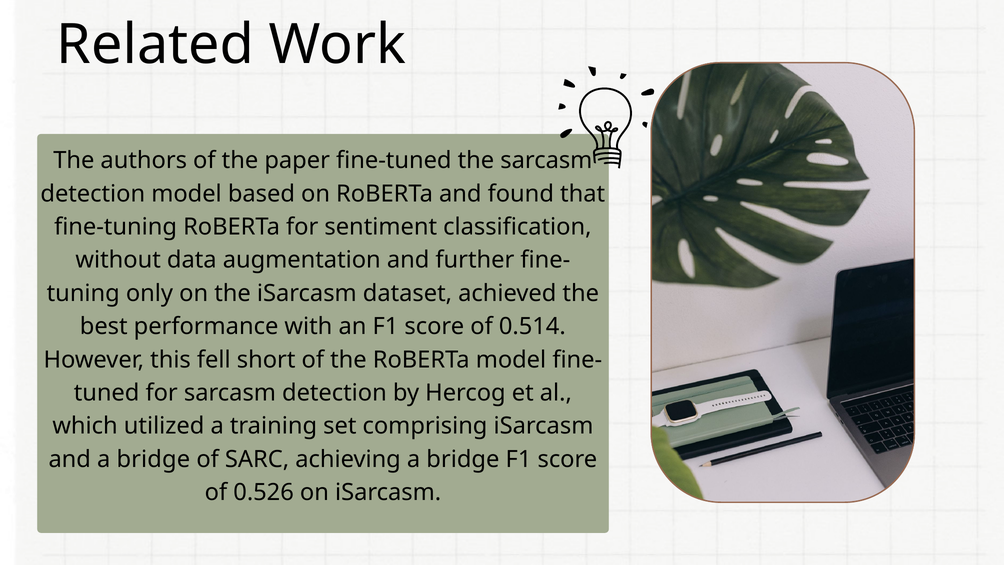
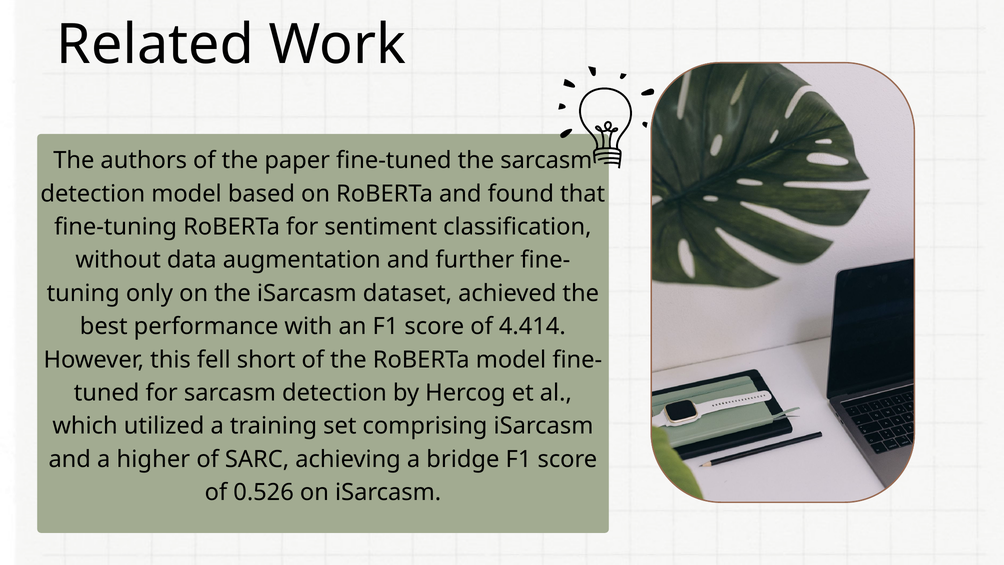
0.514: 0.514 -> 4.414
and a bridge: bridge -> higher
